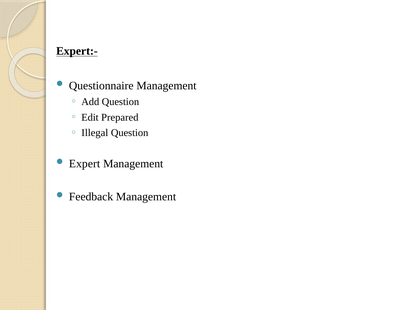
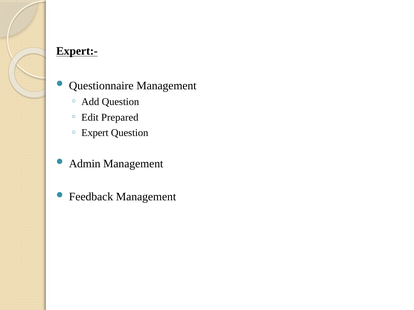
Illegal: Illegal -> Expert
Expert: Expert -> Admin
